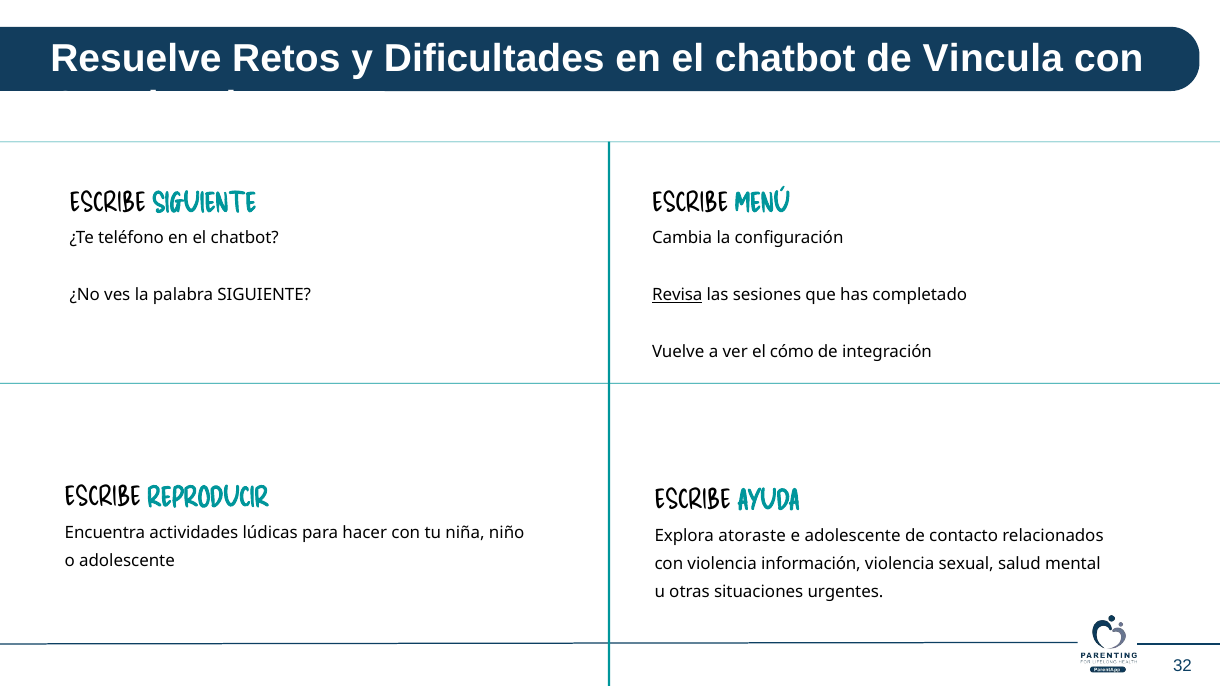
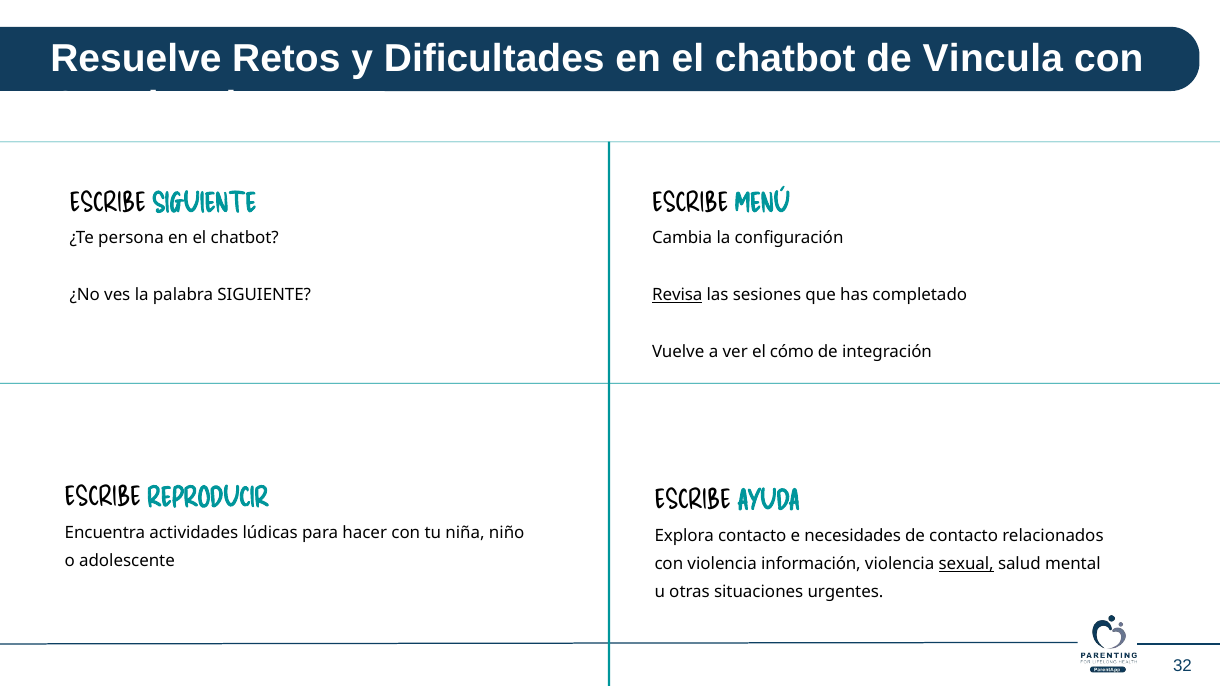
teléfono: teléfono -> persona
Explora atoraste: atoraste -> contacto
e adolescente: adolescente -> necesidades
sexual underline: none -> present
